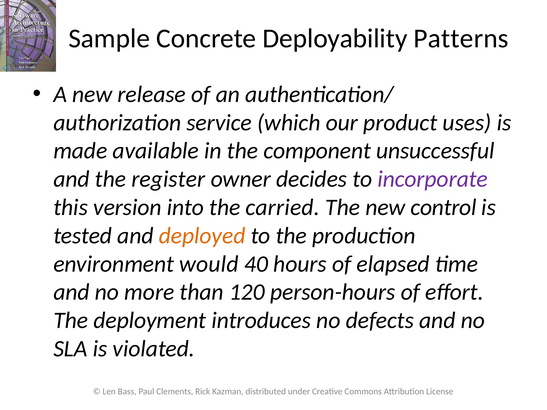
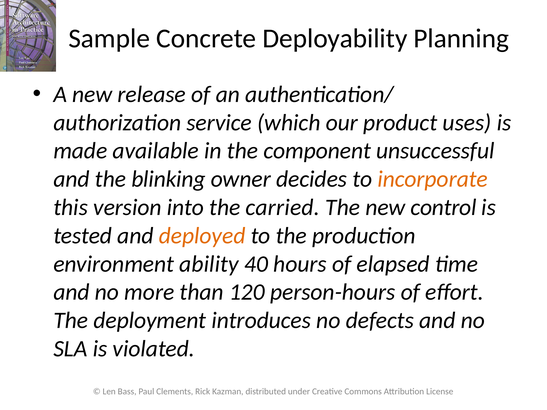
Patterns: Patterns -> Planning
register: register -> blinking
incorporate colour: purple -> orange
would: would -> ability
